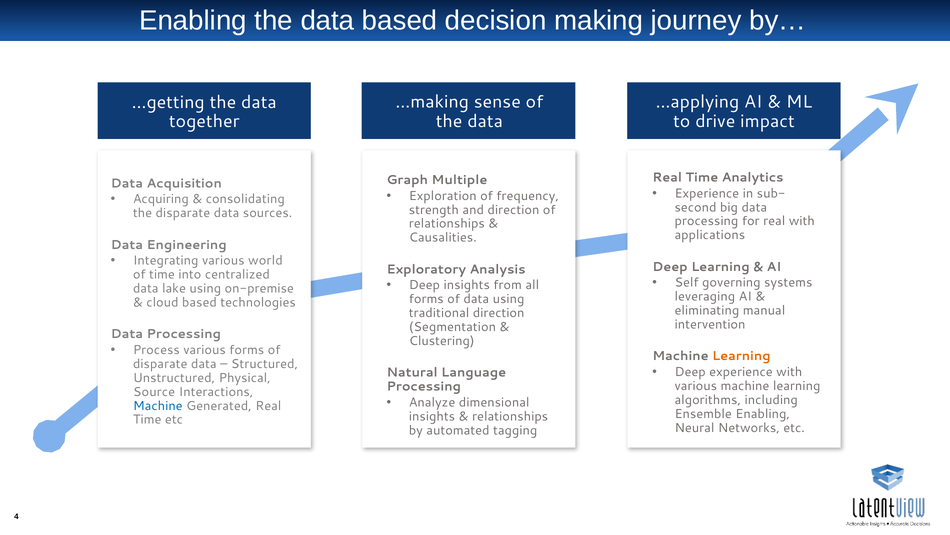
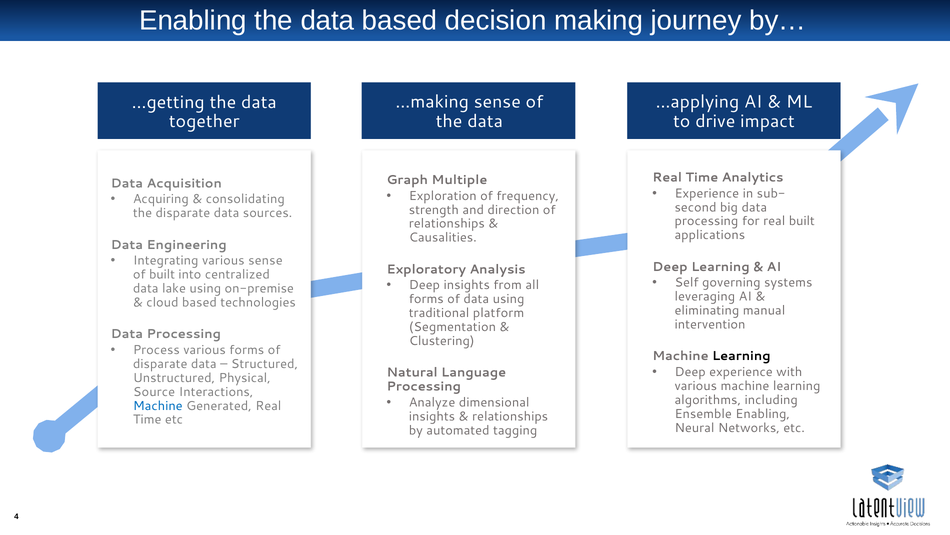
real with: with -> built
various world: world -> sense
of time: time -> built
traditional direction: direction -> platform
Learning at (741, 356) colour: orange -> black
